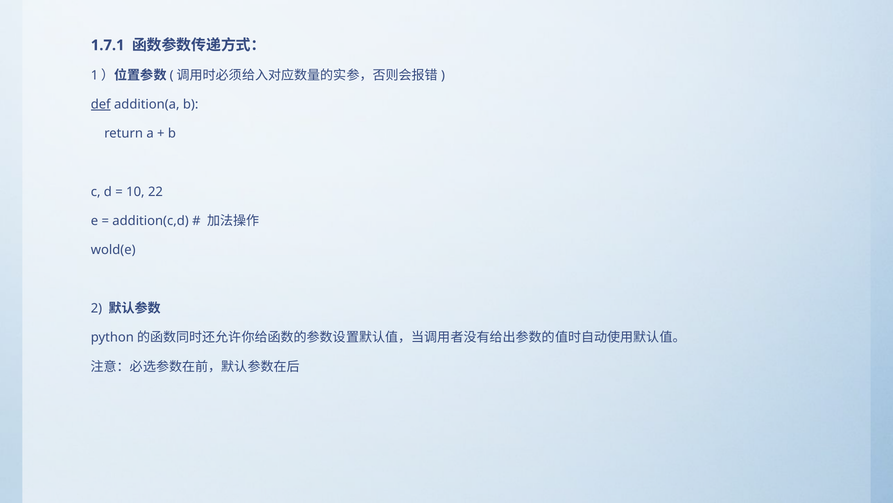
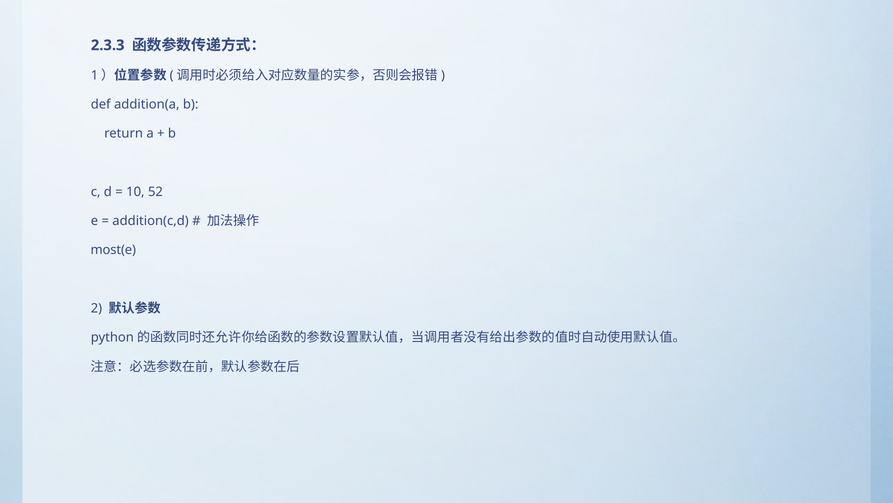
1.7.1: 1.7.1 -> 2.3.3
def underline: present -> none
22: 22 -> 52
wold(e: wold(e -> most(e
